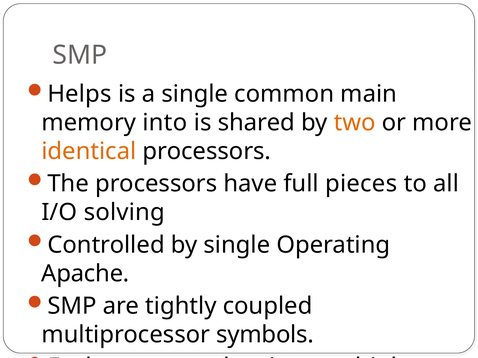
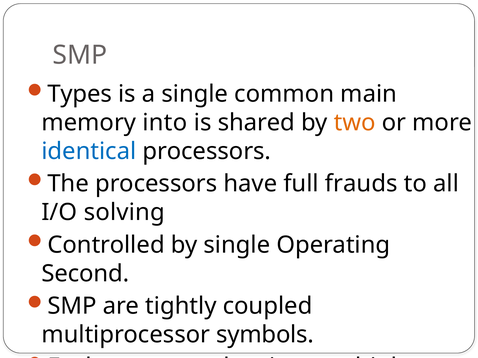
Helps: Helps -> Types
identical colour: orange -> blue
pieces: pieces -> frauds
Apache: Apache -> Second
